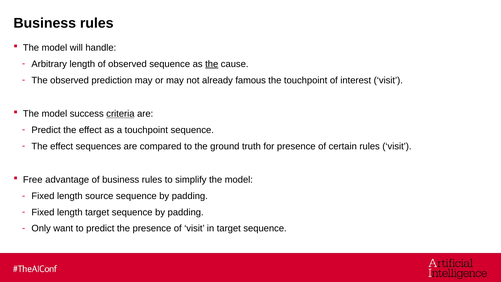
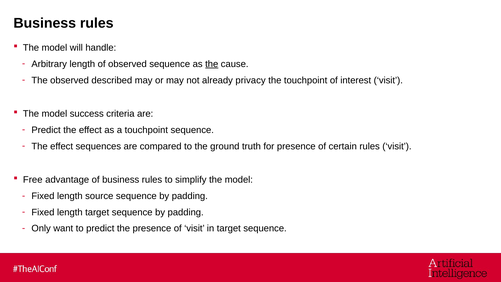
prediction: prediction -> described
famous: famous -> privacy
criteria underline: present -> none
